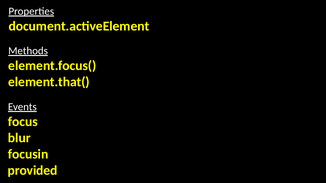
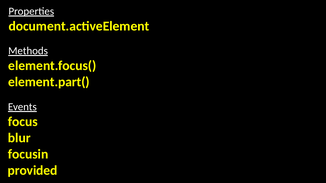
element.that(: element.that( -> element.part(
